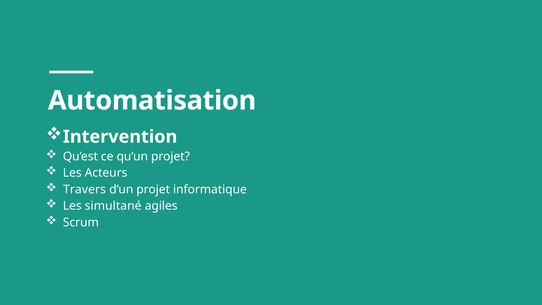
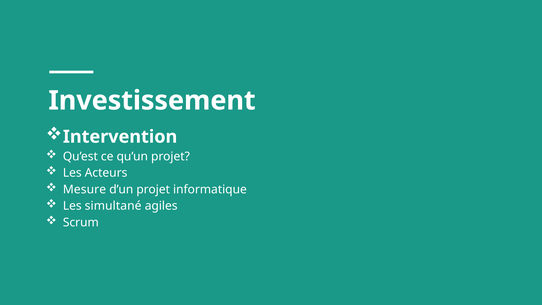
Automatisation: Automatisation -> Investissement
Travers: Travers -> Mesure
